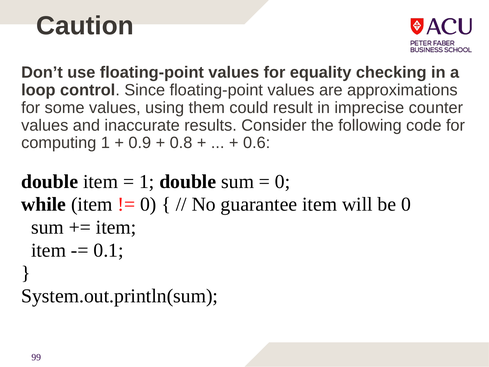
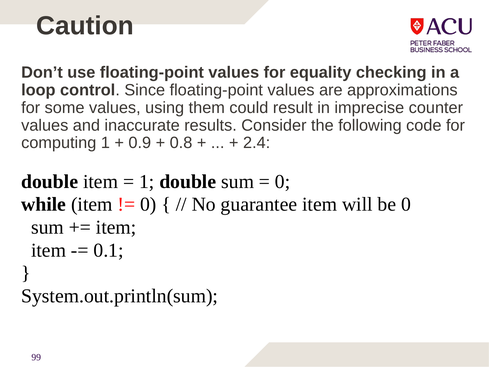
0.6: 0.6 -> 2.4
